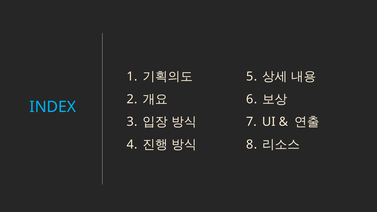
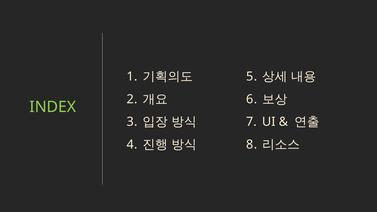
INDEX colour: light blue -> light green
